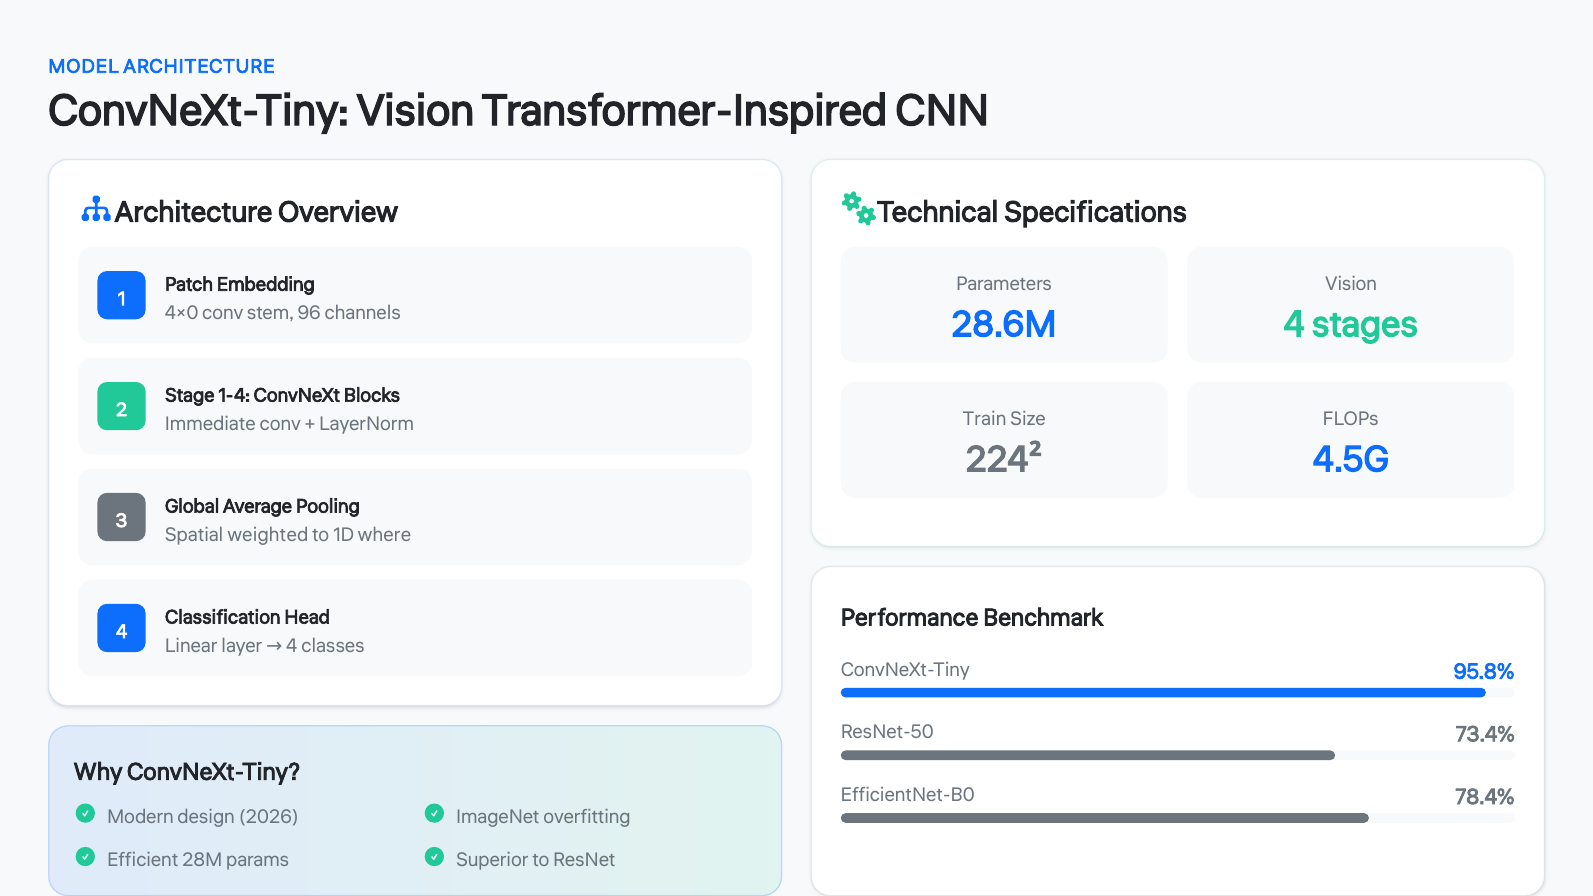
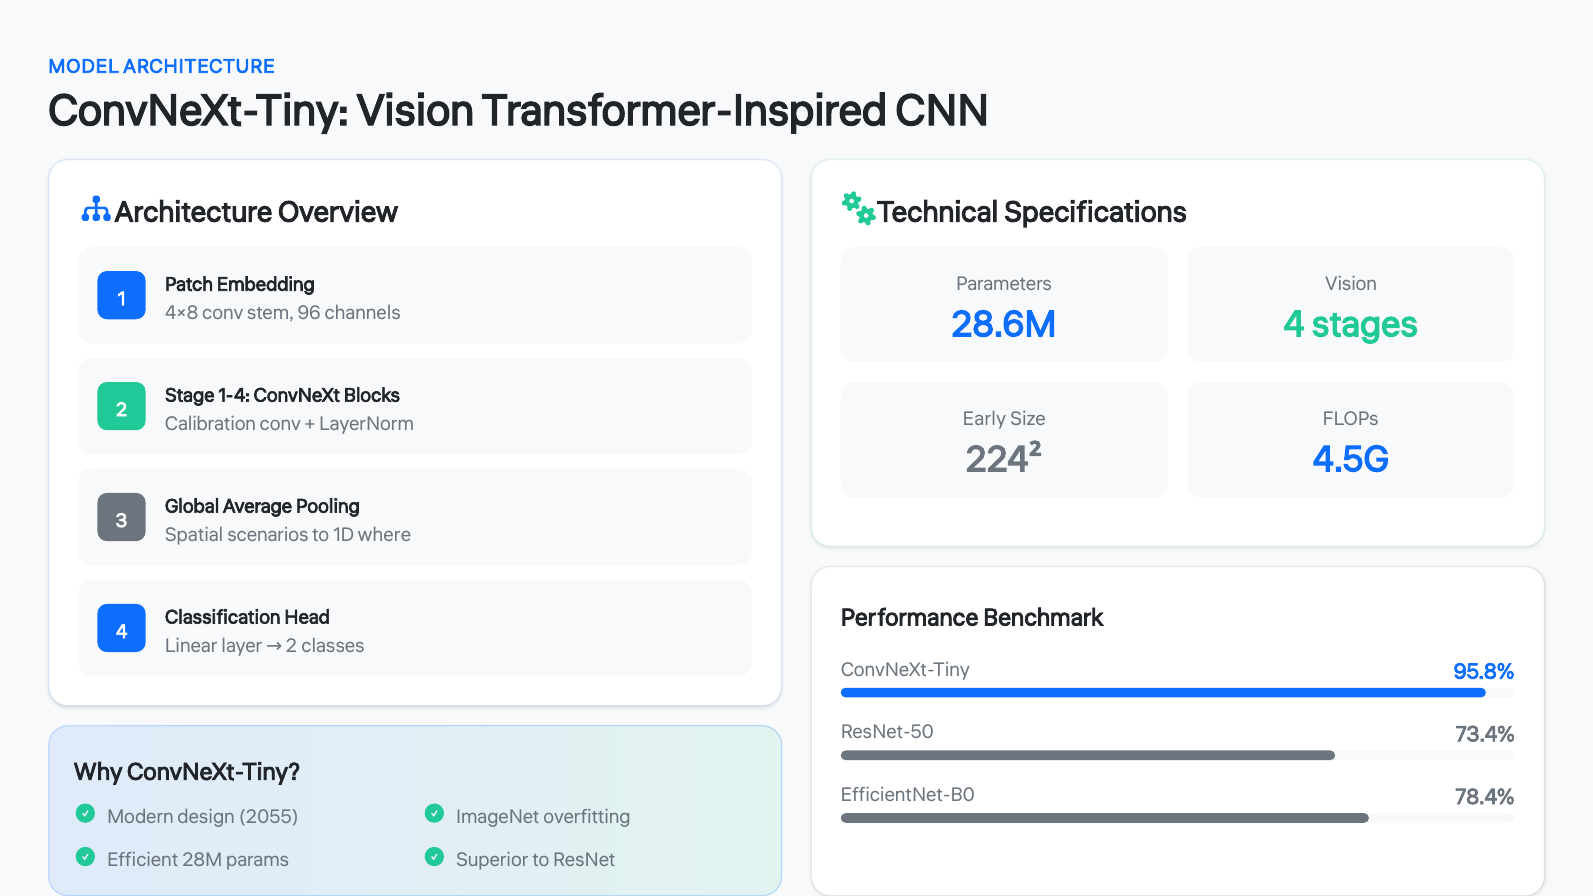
4×0: 4×0 -> 4×8
Train: Train -> Early
Immediate: Immediate -> Calibration
weighted: weighted -> scenarios
layer 4: 4 -> 2
2026: 2026 -> 2055
